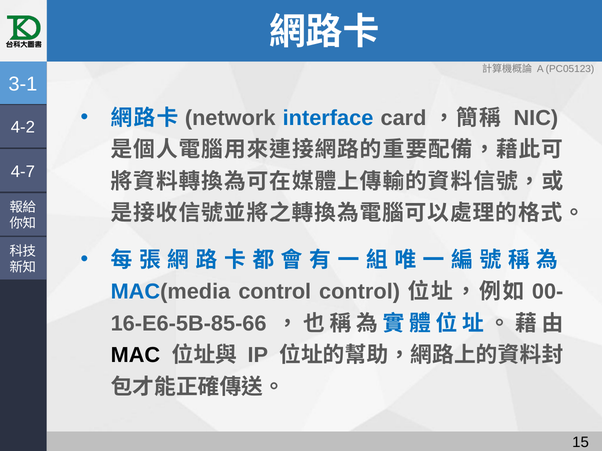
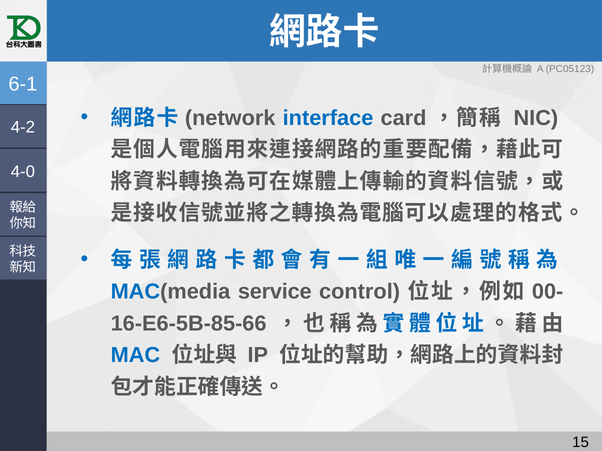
3-1: 3-1 -> 6-1
4-7: 4-7 -> 4-0
control at (275, 292): control -> service
MAC colour: black -> blue
